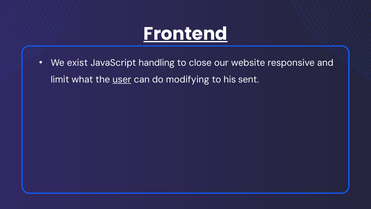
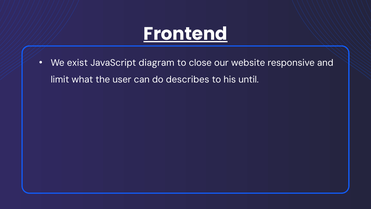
handling: handling -> diagram
user underline: present -> none
modifying: modifying -> describes
sent: sent -> until
